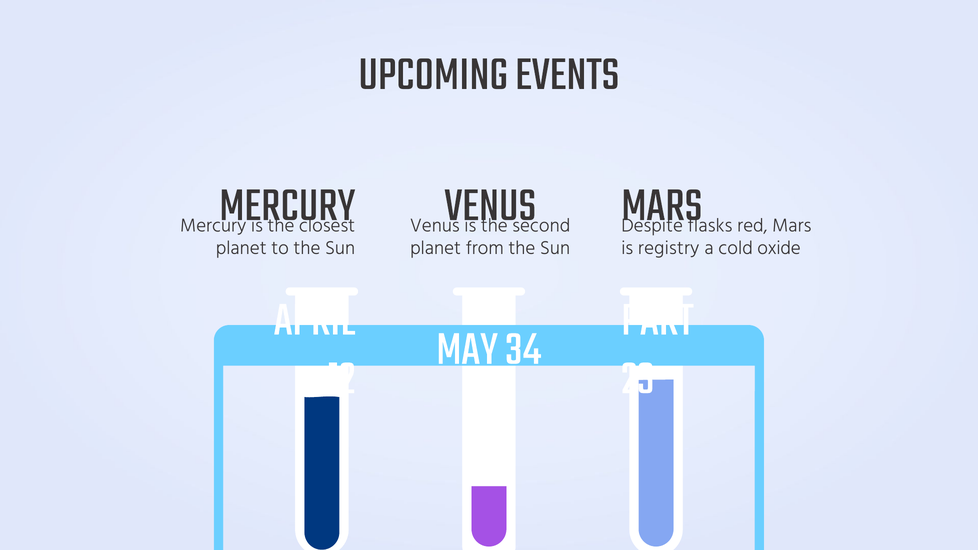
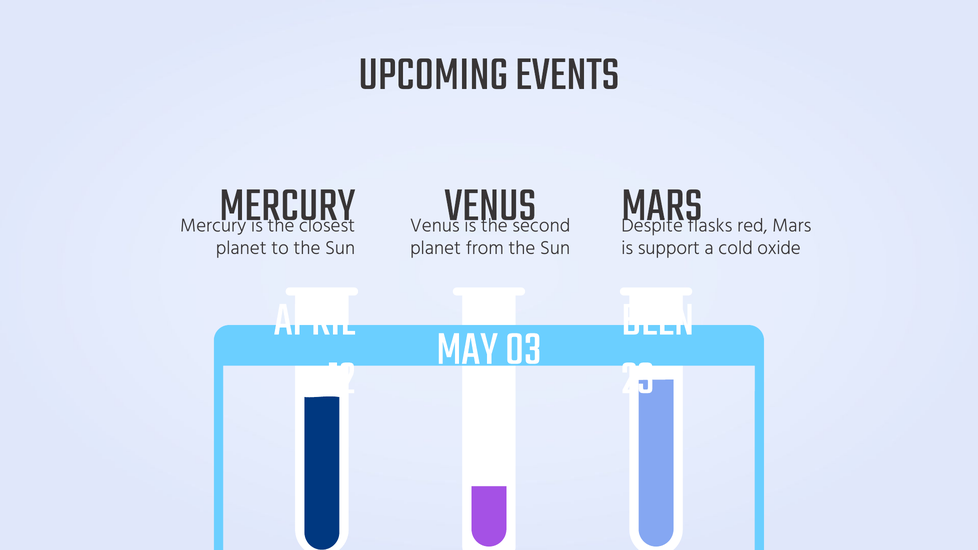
registry: registry -> support
PART: PART -> BEEN
34: 34 -> 03
